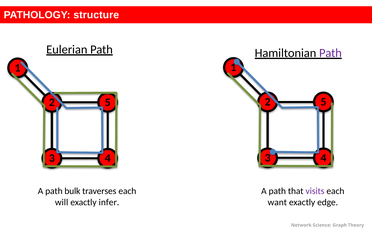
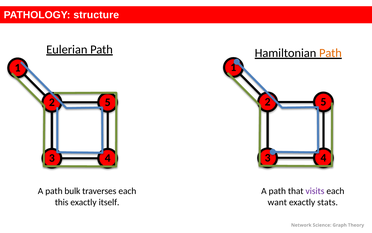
Path at (330, 53) colour: purple -> orange
will: will -> this
infer: infer -> itself
edge: edge -> stats
